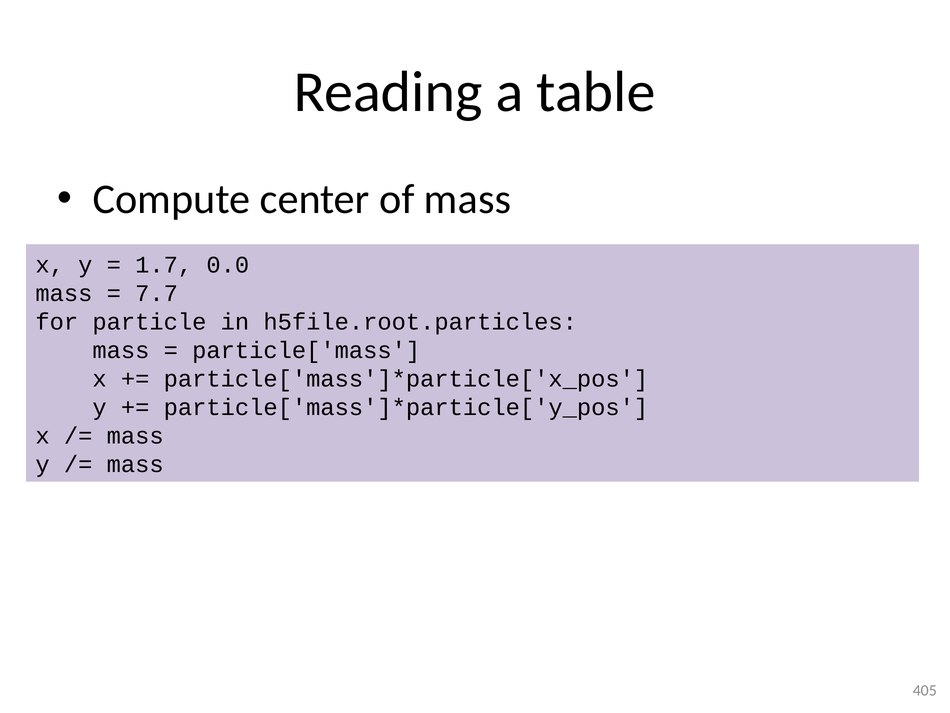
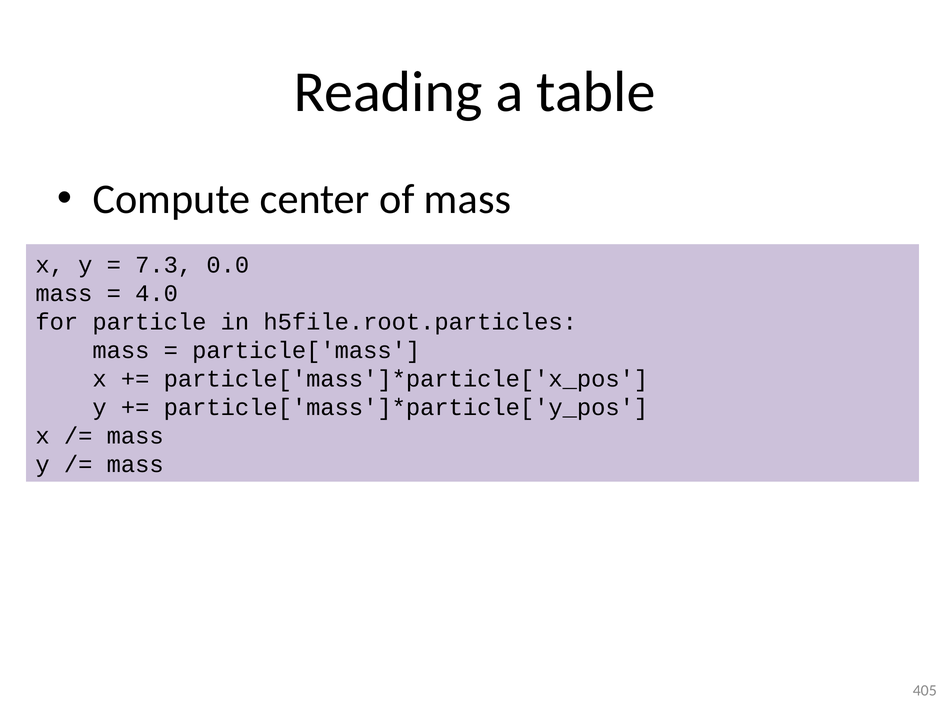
1.7: 1.7 -> 7.3
7.7: 7.7 -> 4.0
